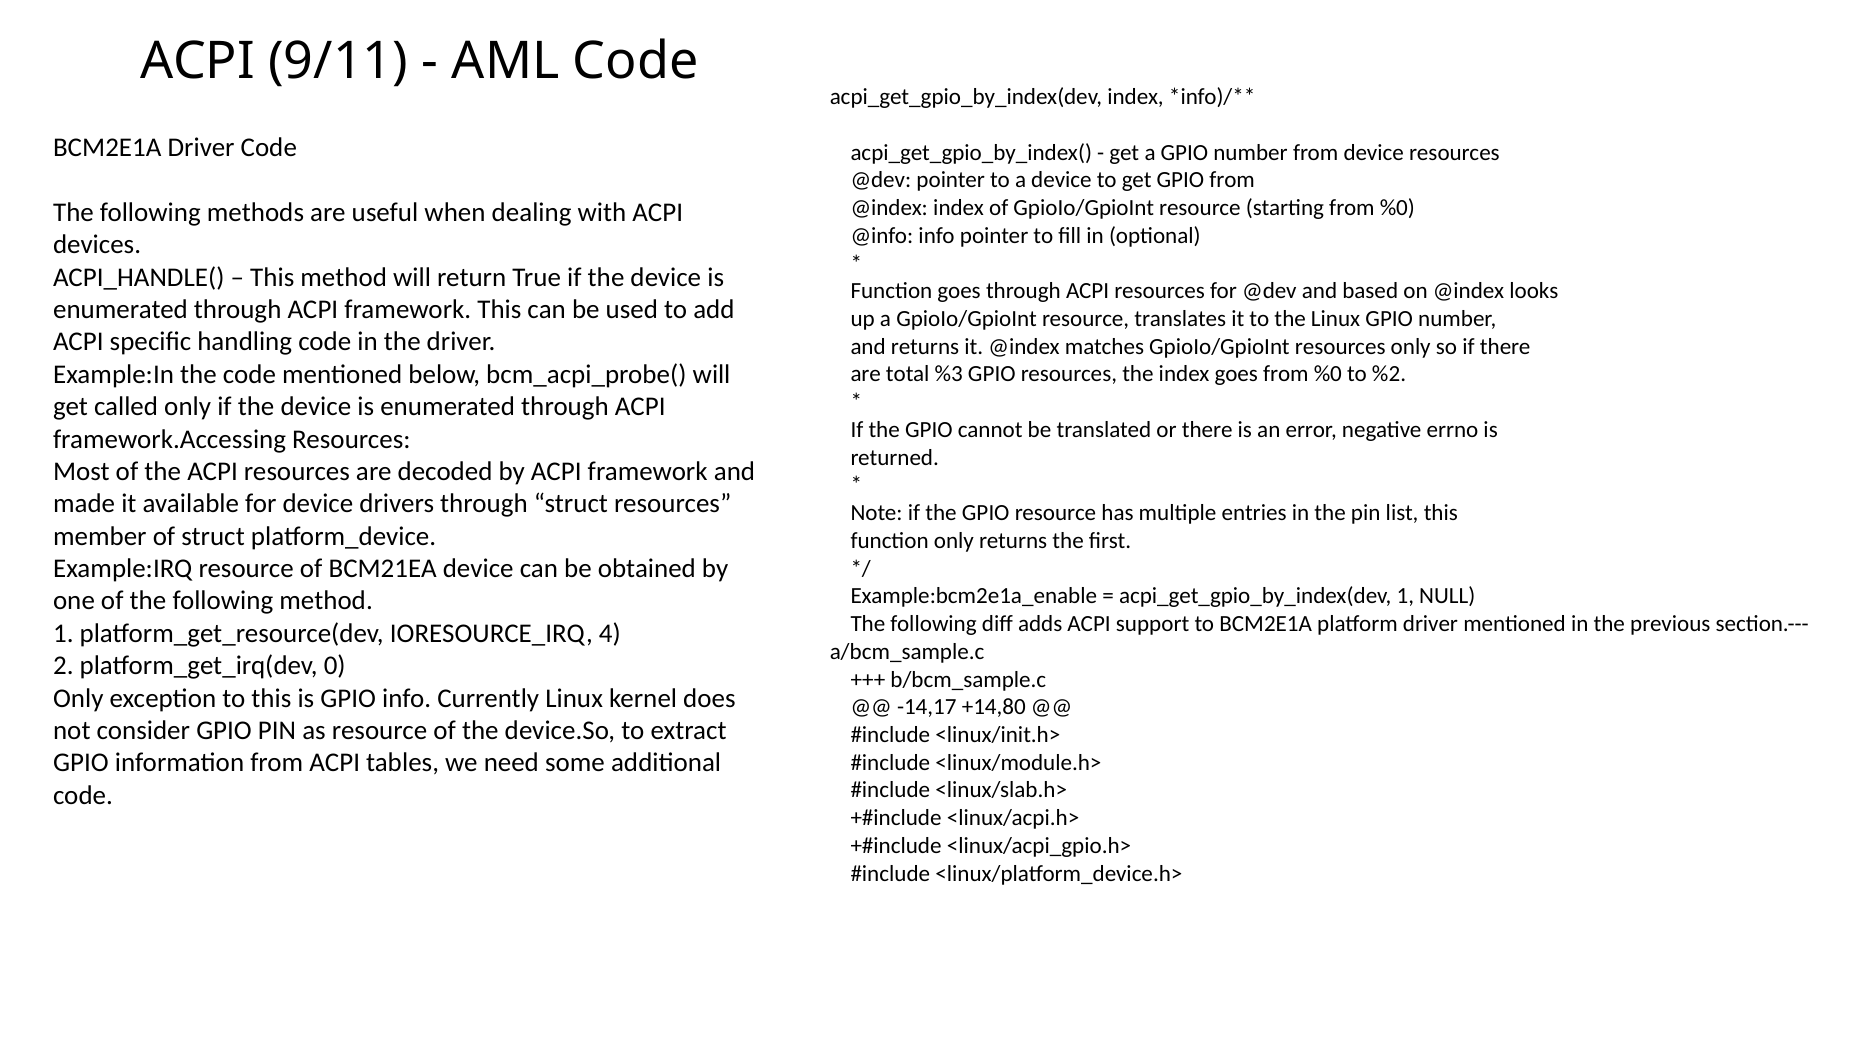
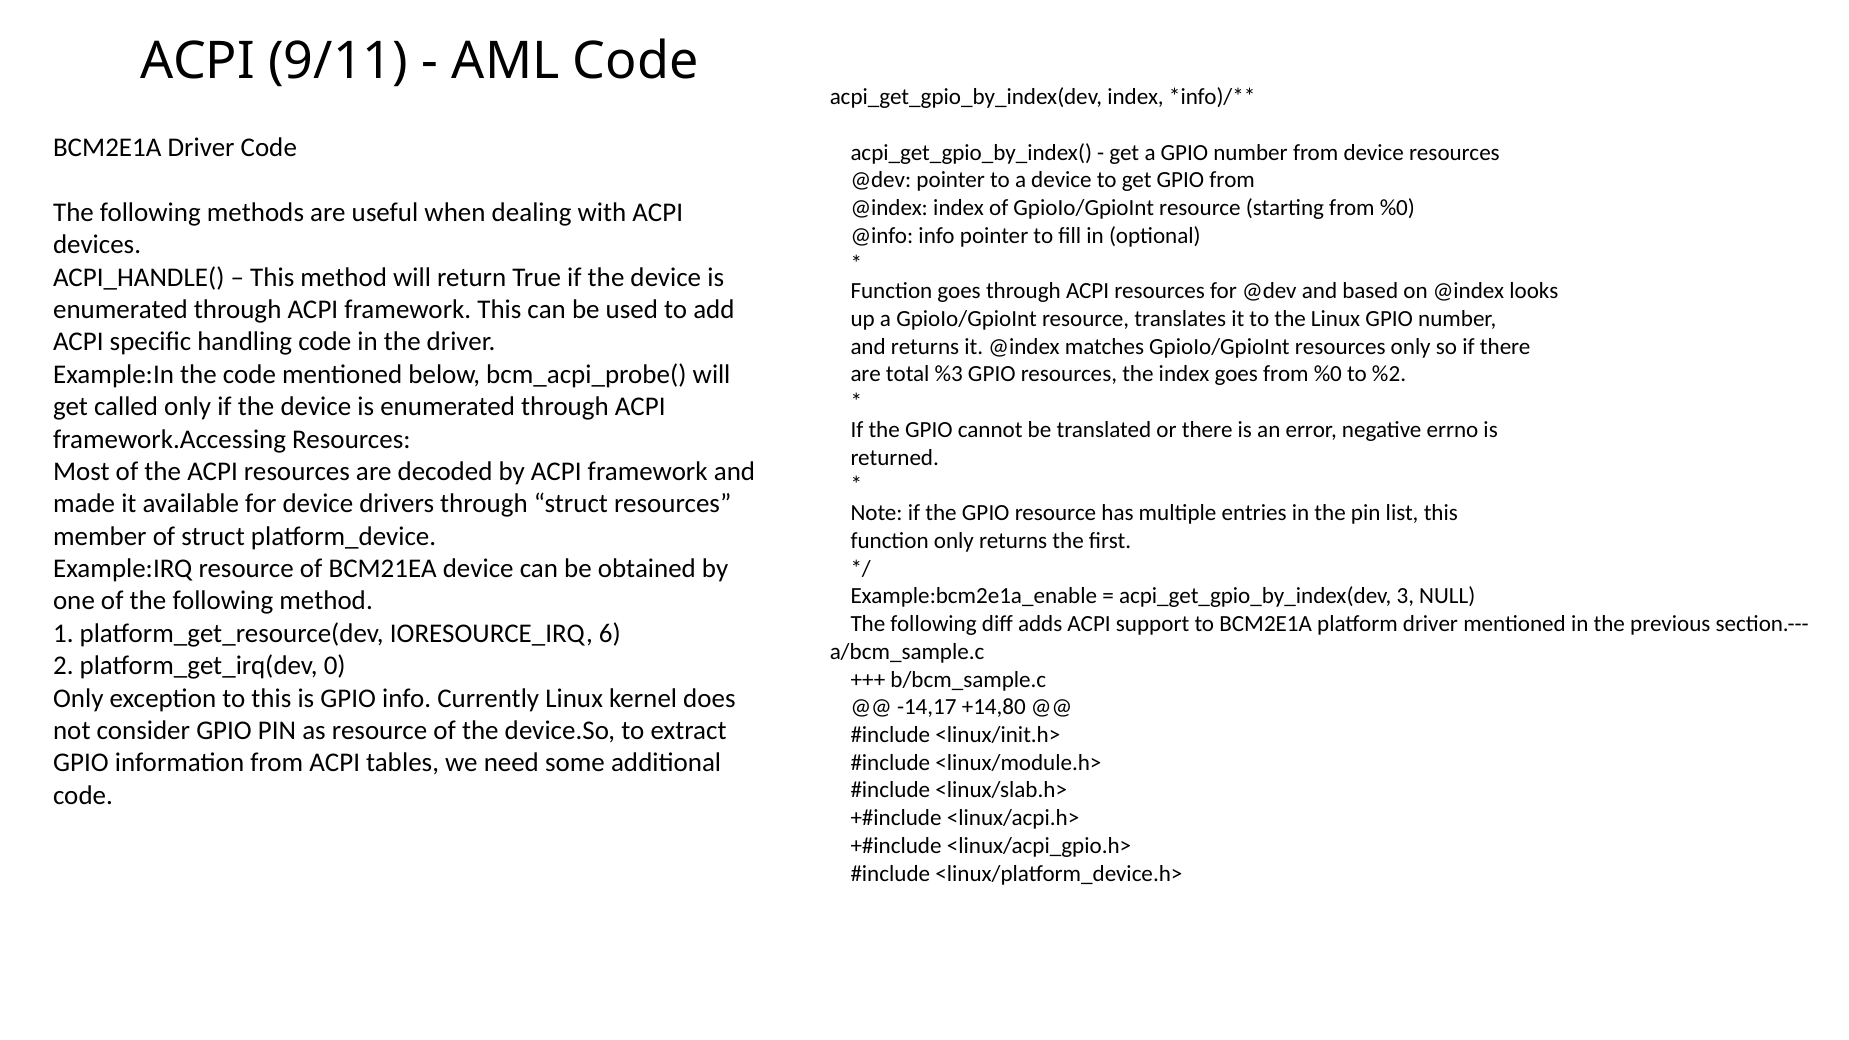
acpi_get_gpio_by_index(dev 1: 1 -> 3
4: 4 -> 6
